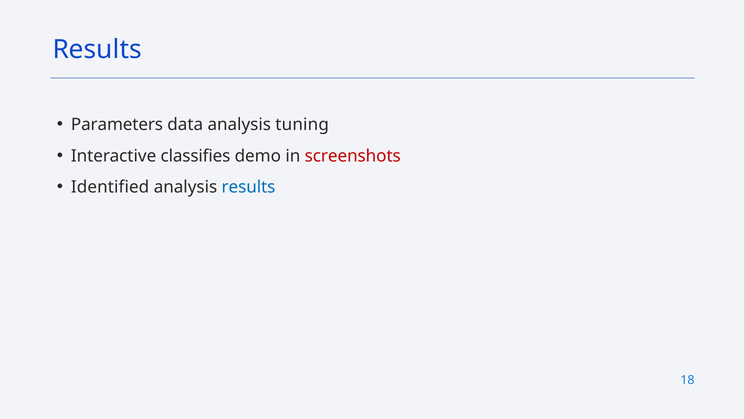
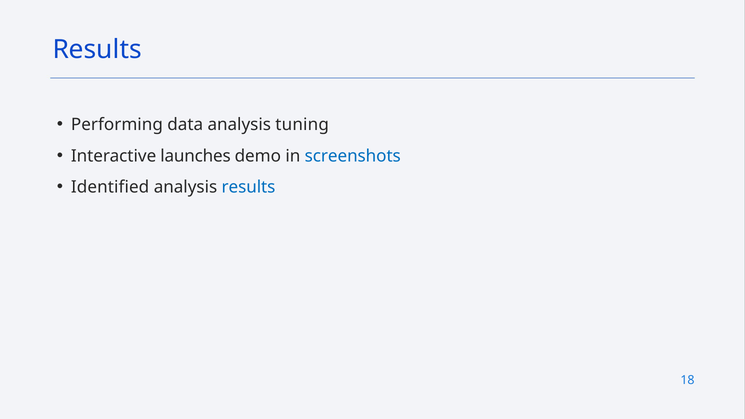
Parameters: Parameters -> Performing
classifies: classifies -> launches
screenshots colour: red -> blue
